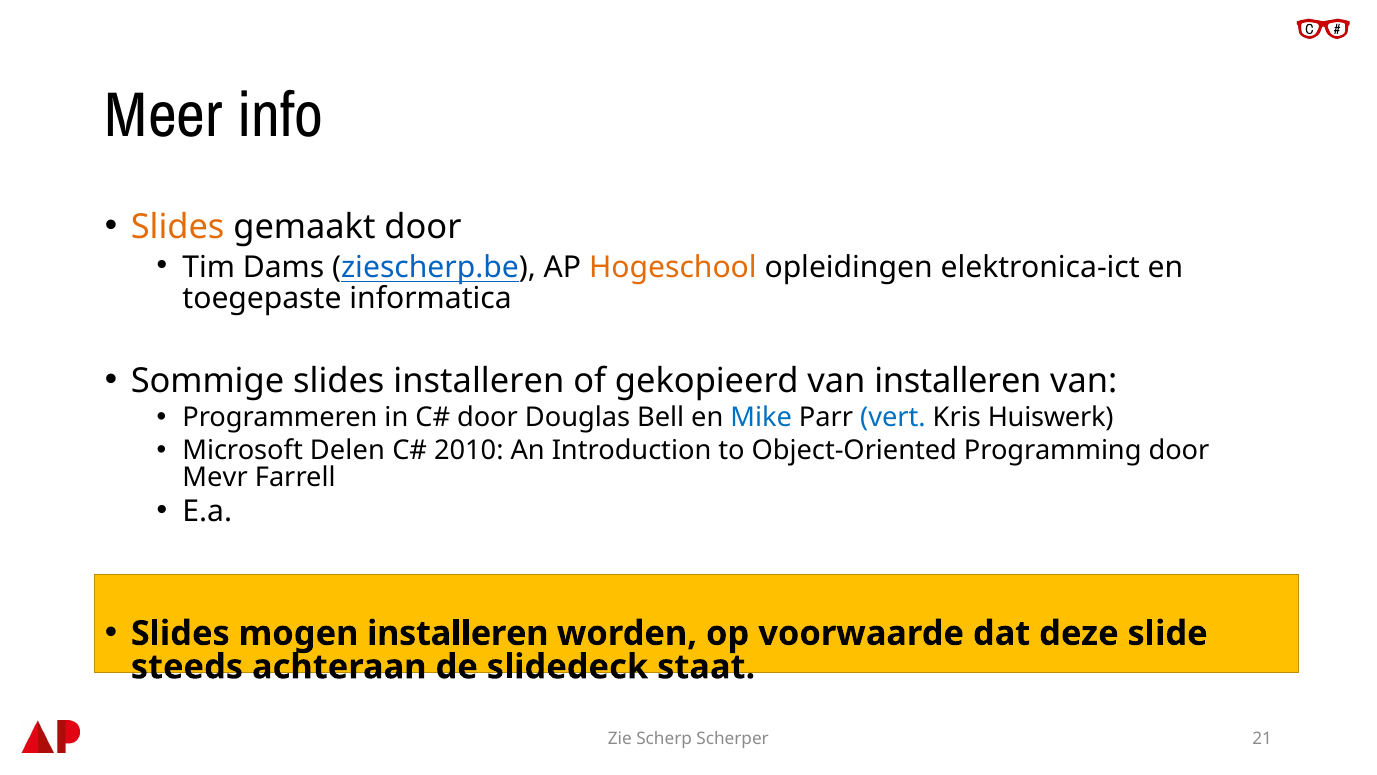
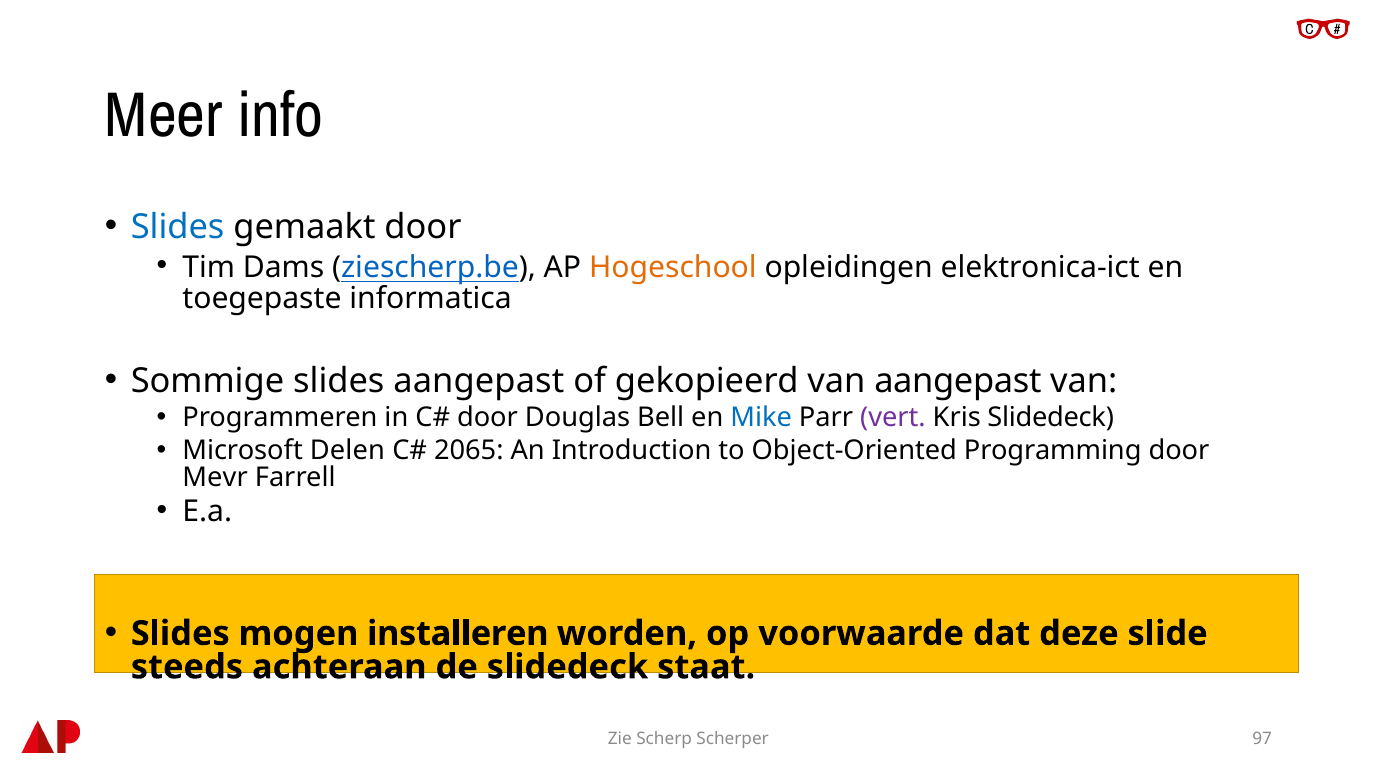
Slides at (178, 227) colour: orange -> blue
slides installeren: installeren -> aangepast
van installeren: installeren -> aangepast
vert colour: blue -> purple
Kris Huiswerk: Huiswerk -> Slidedeck
2010: 2010 -> 2065
21: 21 -> 97
